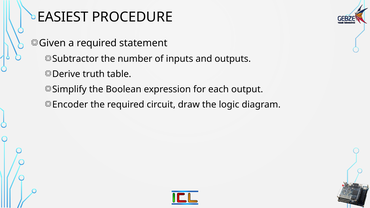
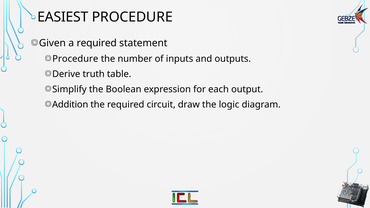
Subtractor at (75, 59): Subtractor -> Procedure
Encoder: Encoder -> Addition
